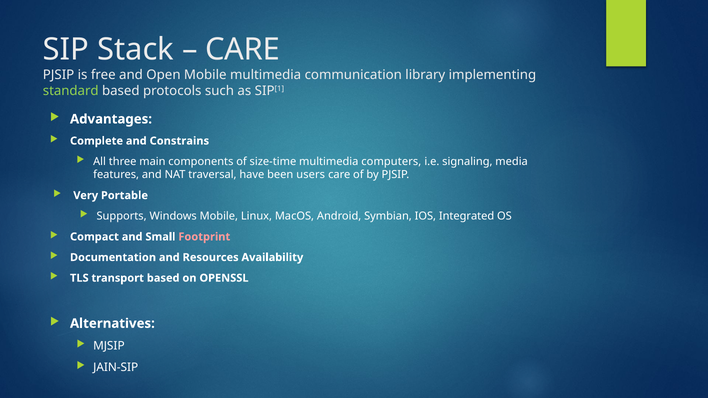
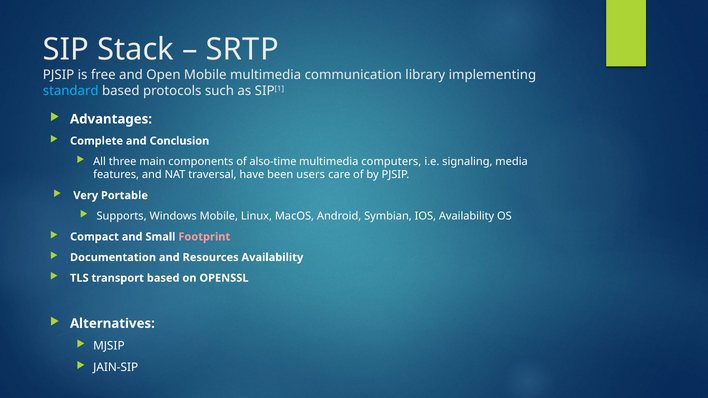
CARE at (242, 50): CARE -> SRTP
standard colour: light green -> light blue
Constrains: Constrains -> Conclusion
size-time: size-time -> also-time
IOS Integrated: Integrated -> Availability
